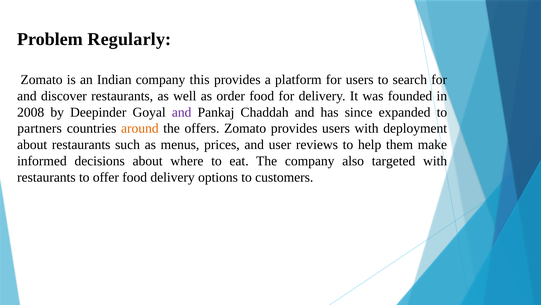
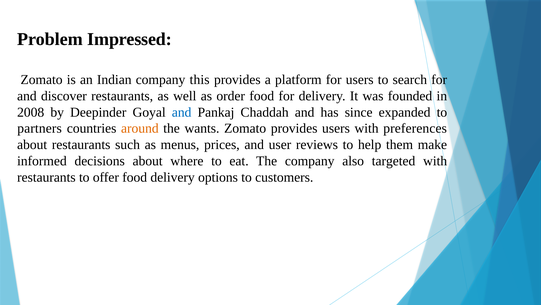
Regularly: Regularly -> Impressed
and at (182, 112) colour: purple -> blue
offers: offers -> wants
deployment: deployment -> preferences
